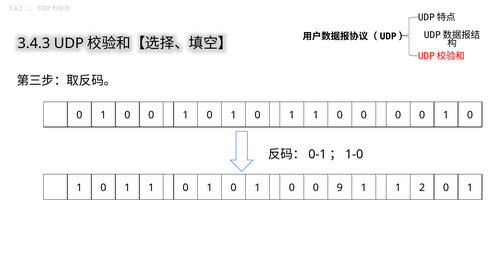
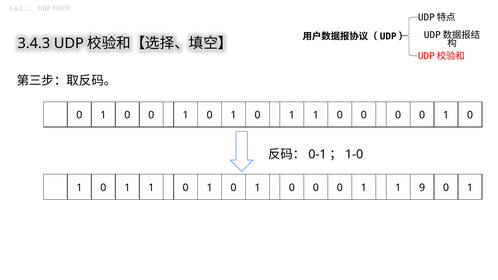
9 at (340, 188): 9 -> 0
2: 2 -> 9
